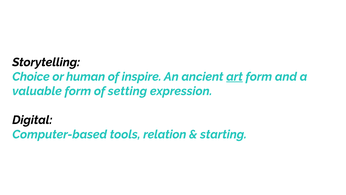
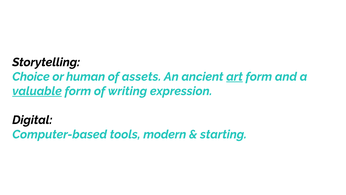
inspire: inspire -> assets
valuable underline: none -> present
setting: setting -> writing
relation: relation -> modern
